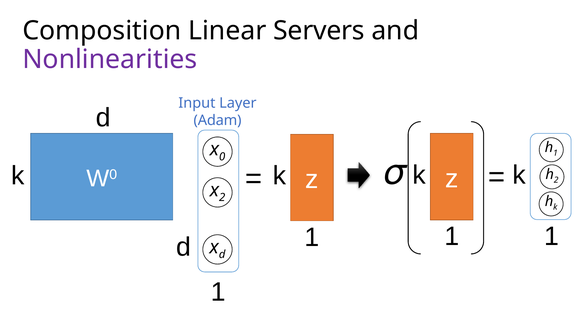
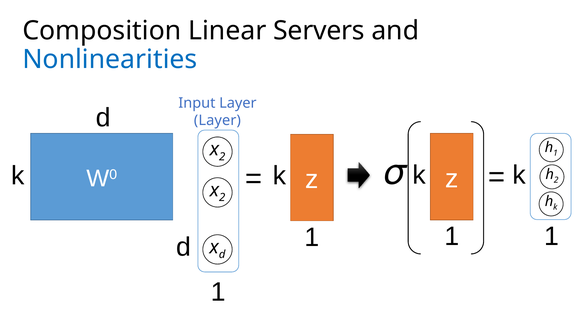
Nonlinearities colour: purple -> blue
Adam at (218, 120): Adam -> Layer
0 at (222, 157): 0 -> 2
